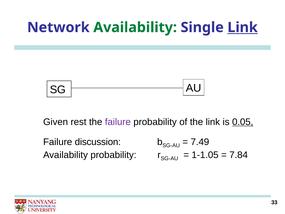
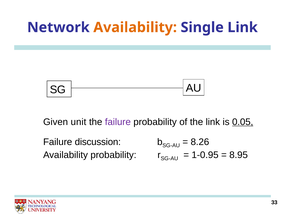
Availability at (135, 27) colour: green -> orange
Link at (243, 27) underline: present -> none
rest: rest -> unit
7.49: 7.49 -> 8.26
1-1.05: 1-1.05 -> 1-0.95
7.84: 7.84 -> 8.95
